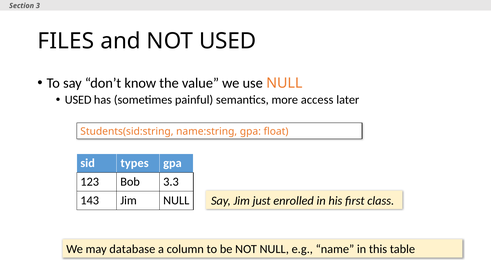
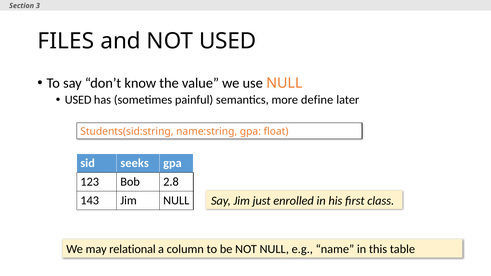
access: access -> define
types: types -> seeks
3.3: 3.3 -> 2.8
database: database -> relational
